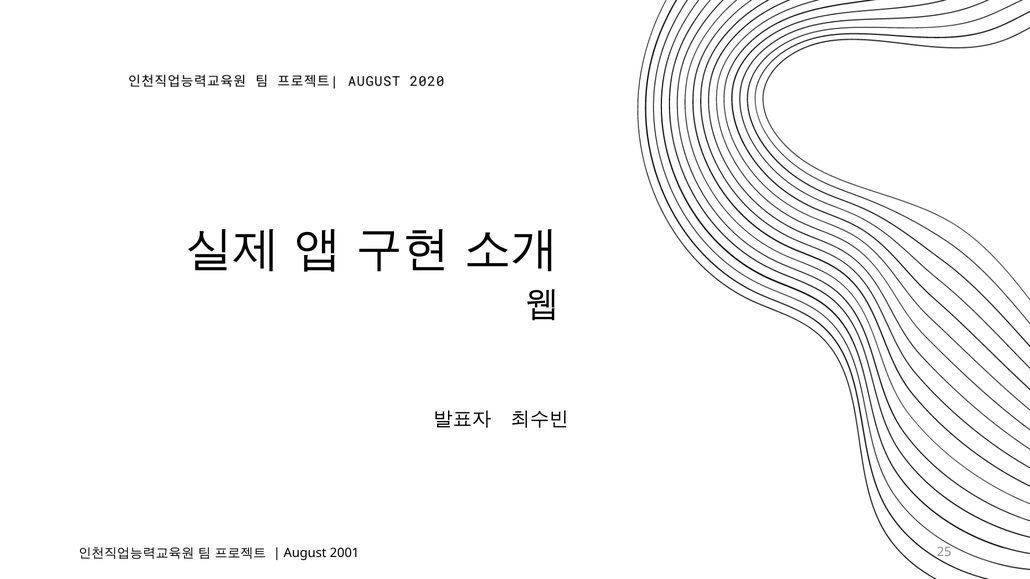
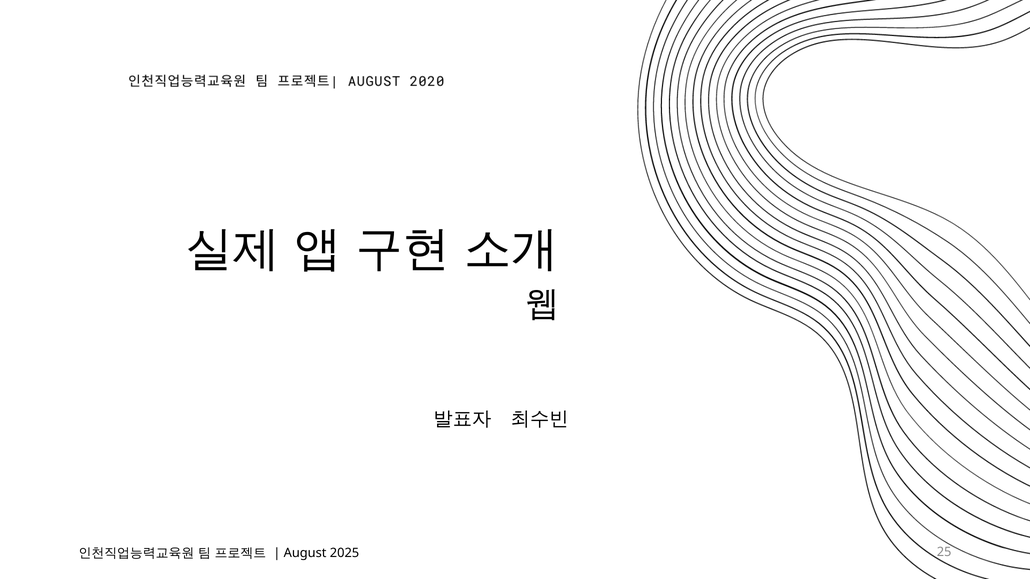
2001: 2001 -> 2025
